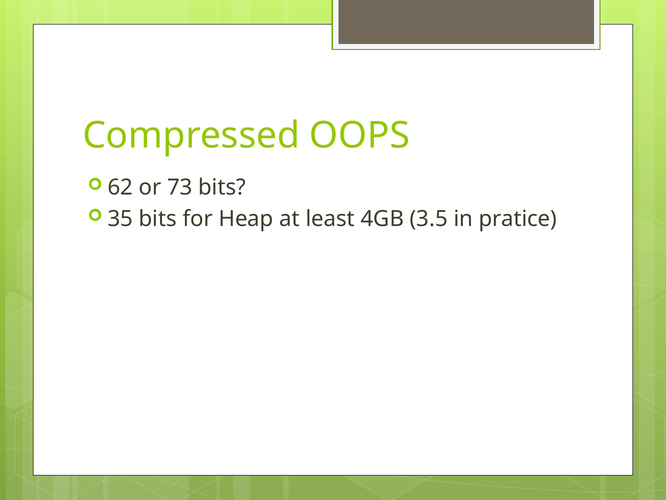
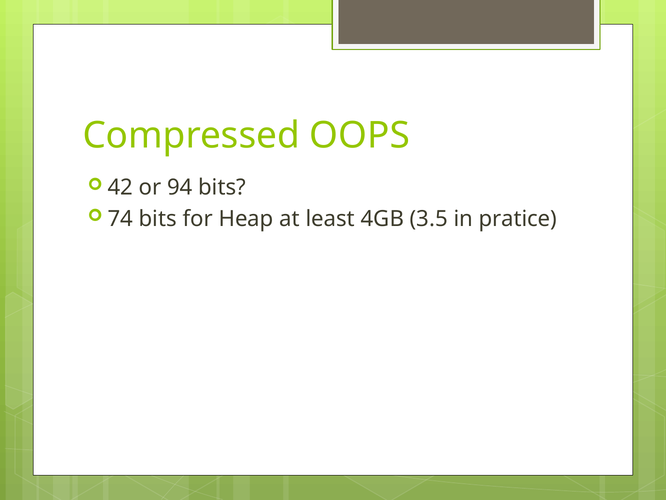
62: 62 -> 42
73: 73 -> 94
35: 35 -> 74
